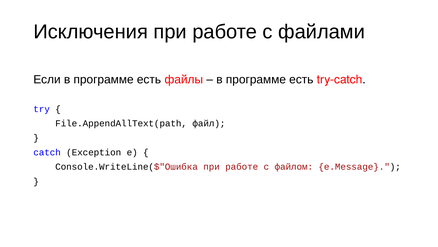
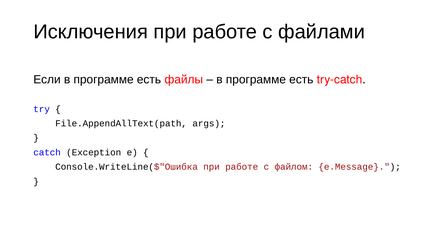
файл: файл -> args
